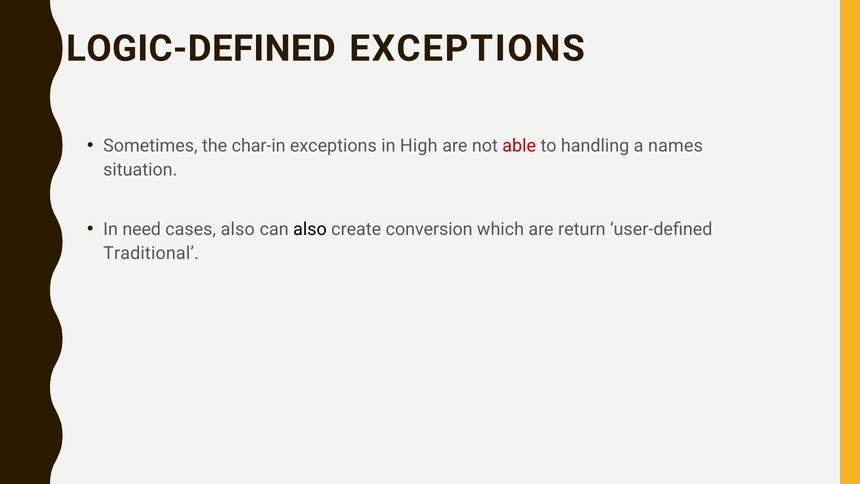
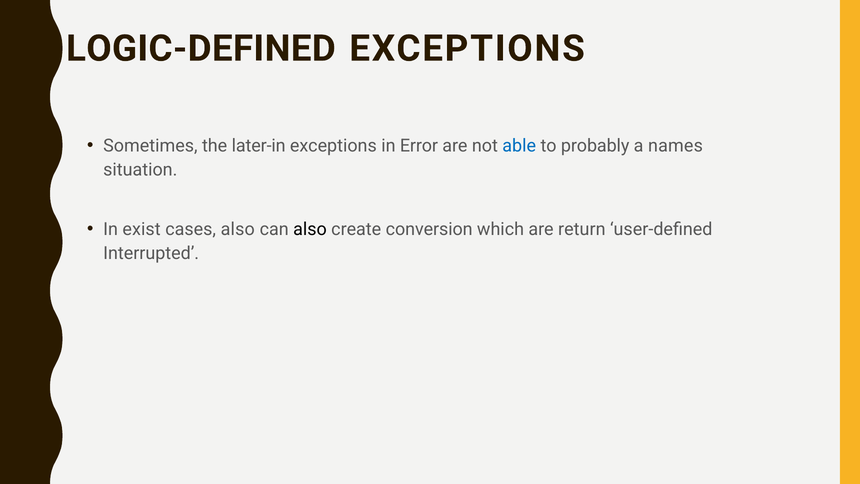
char-in: char-in -> later-in
High: High -> Error
able colour: red -> blue
handling: handling -> probably
need: need -> exist
Traditional: Traditional -> Interrupted
